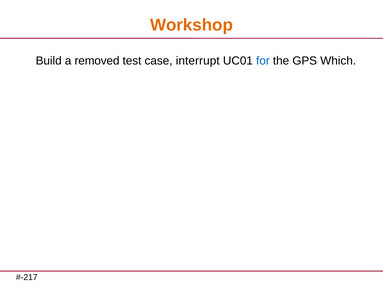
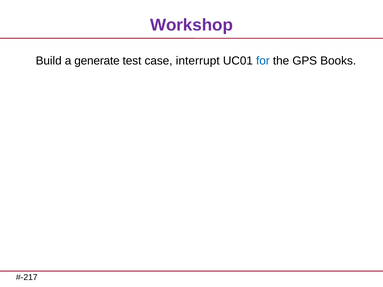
Workshop colour: orange -> purple
removed: removed -> generate
Which: Which -> Books
